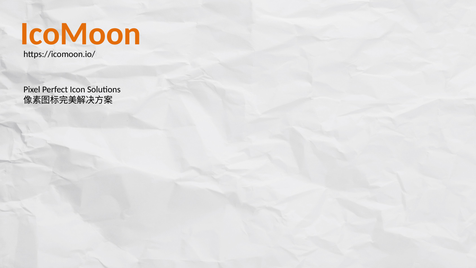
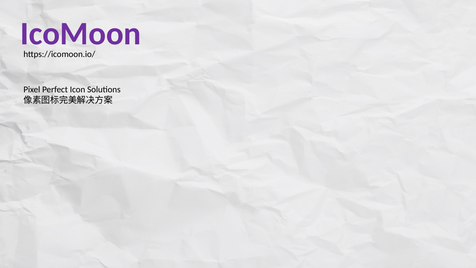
IcoMoon colour: orange -> purple
